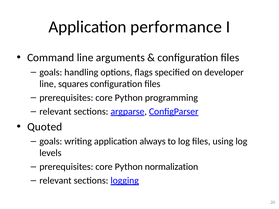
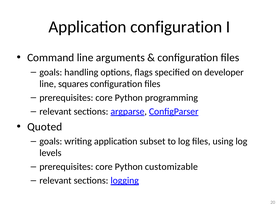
Application performance: performance -> configuration
always: always -> subset
normalization: normalization -> customizable
